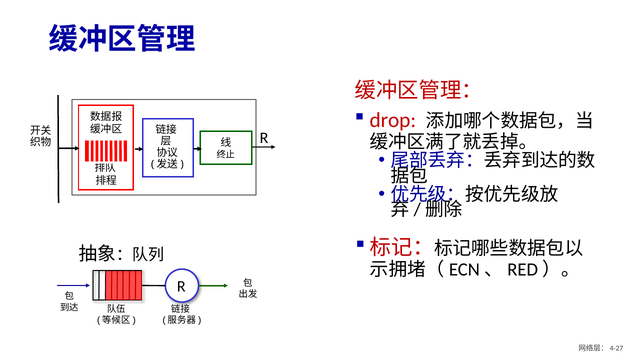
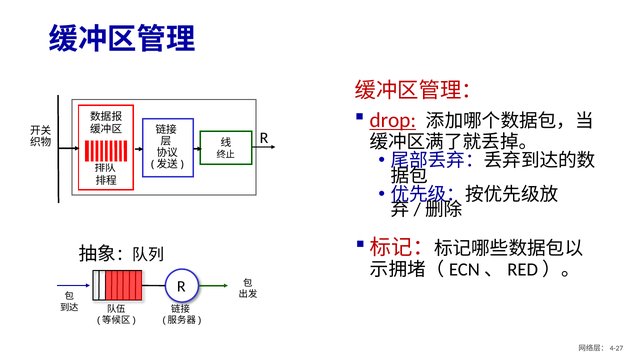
drop underline: none -> present
